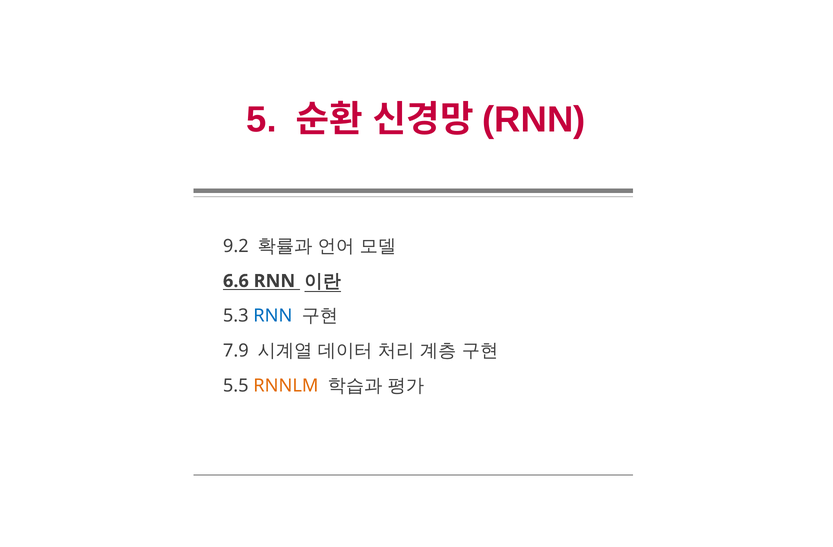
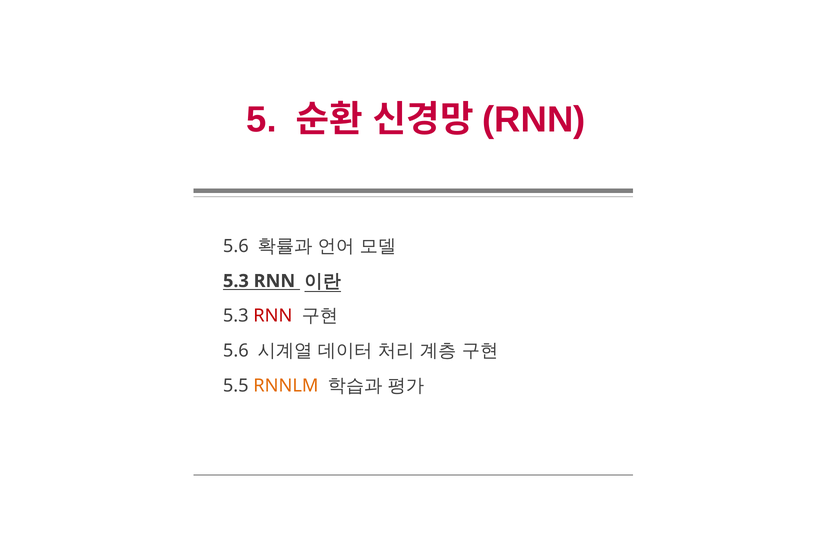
9.2 at (236, 246): 9.2 -> 5.6
6.6 at (236, 281): 6.6 -> 5.3
RNN at (273, 316) colour: blue -> red
7.9 at (236, 351): 7.9 -> 5.6
